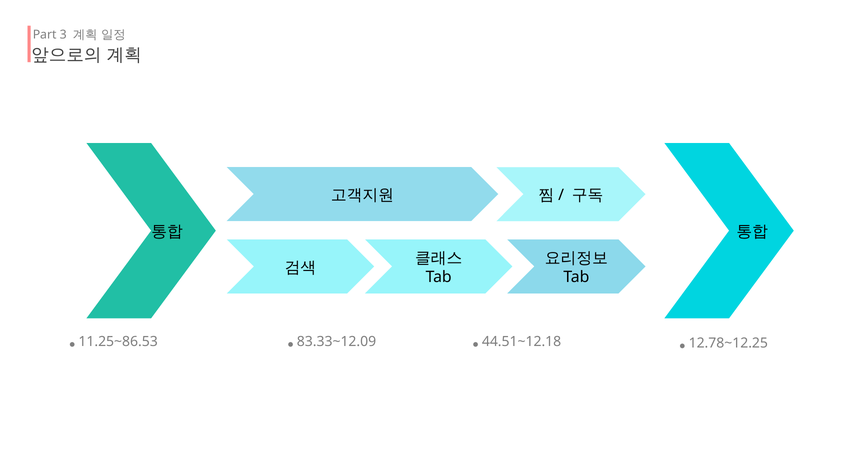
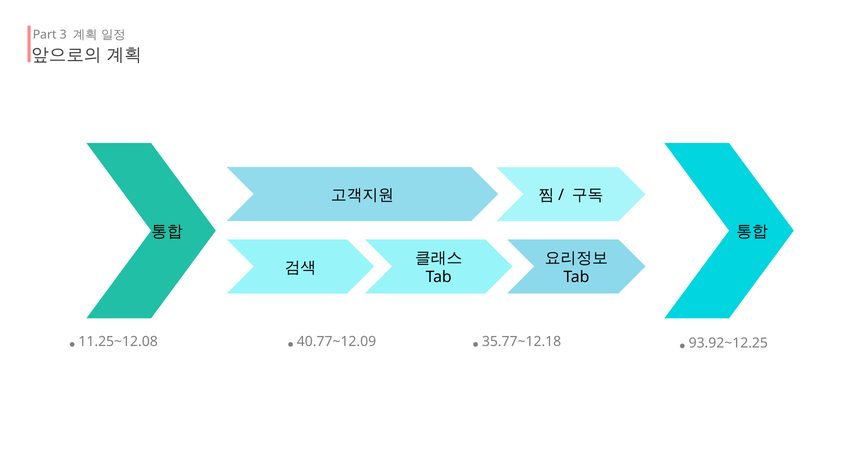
44.51~12.18: 44.51~12.18 -> 35.77~12.18
11.25~86.53: 11.25~86.53 -> 11.25~12.08
83.33~12.09: 83.33~12.09 -> 40.77~12.09
12.78~12.25: 12.78~12.25 -> 93.92~12.25
